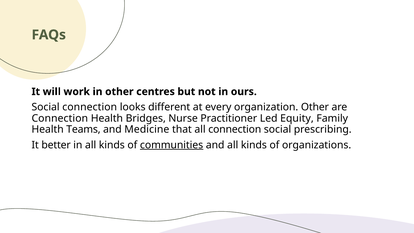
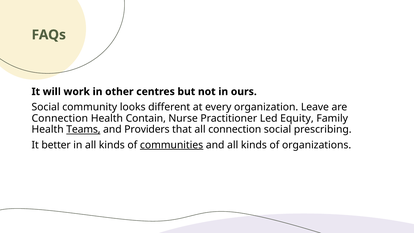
Social connection: connection -> community
organization Other: Other -> Leave
Bridges: Bridges -> Contain
Teams underline: none -> present
Medicine: Medicine -> Providers
